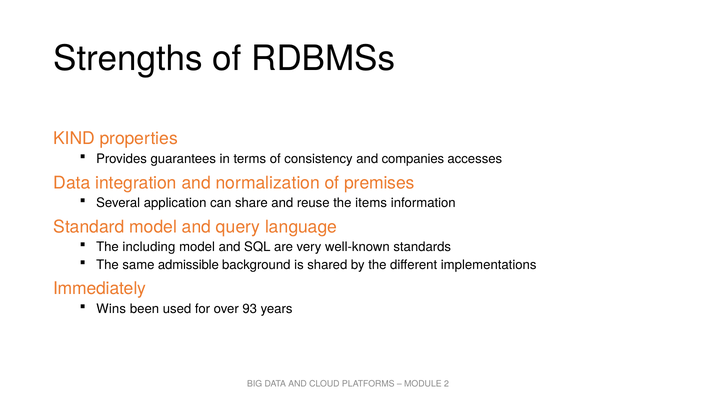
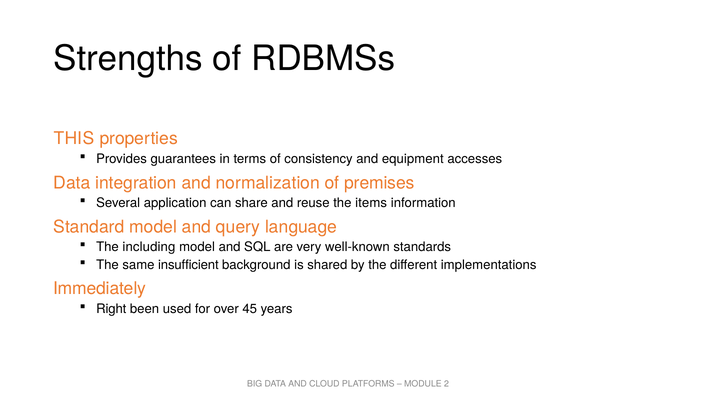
KIND: KIND -> THIS
companies: companies -> equipment
admissible: admissible -> insufficient
Wins: Wins -> Right
93: 93 -> 45
